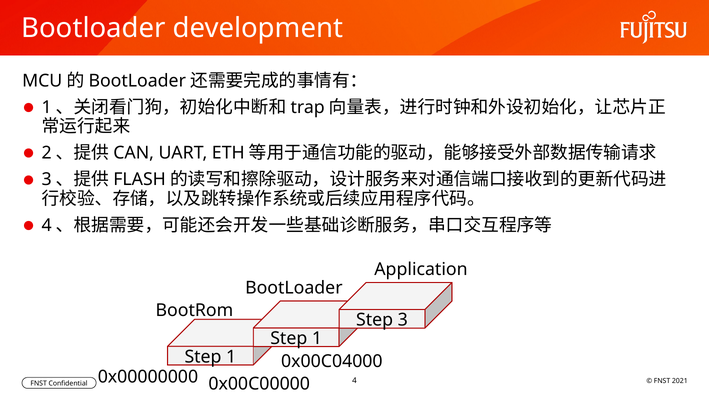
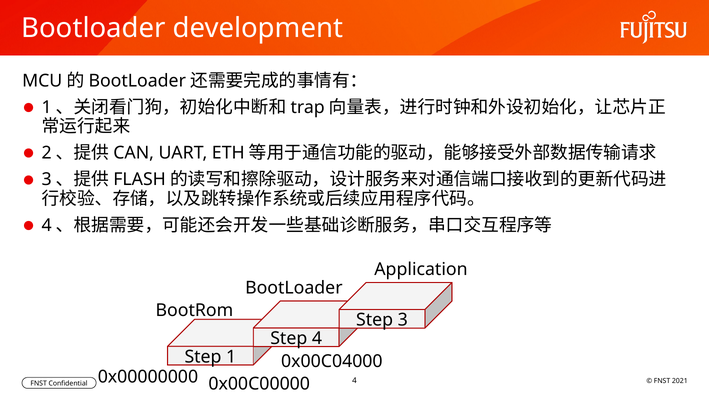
1 at (317, 338): 1 -> 4
